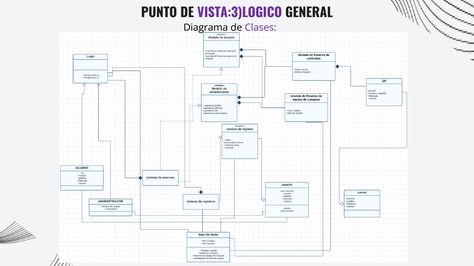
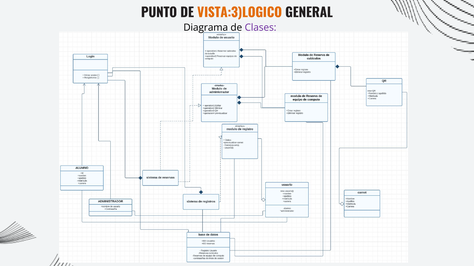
VISTA:3)LOGICO colour: purple -> orange
